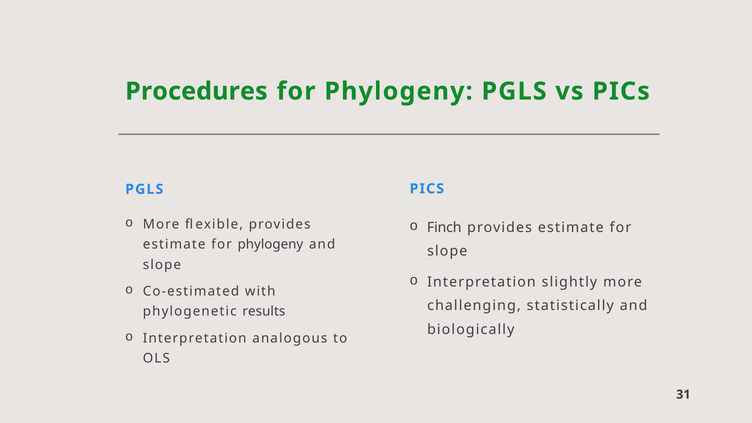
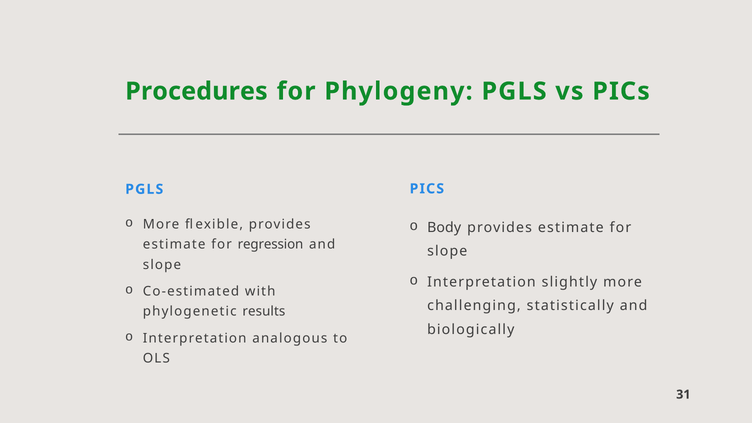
Finch: Finch -> Body
estimate for phylogeny: phylogeny -> regression
